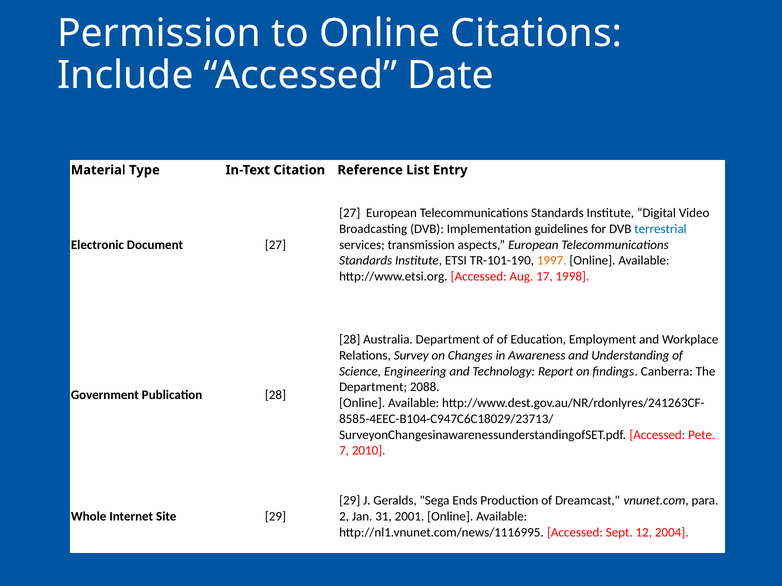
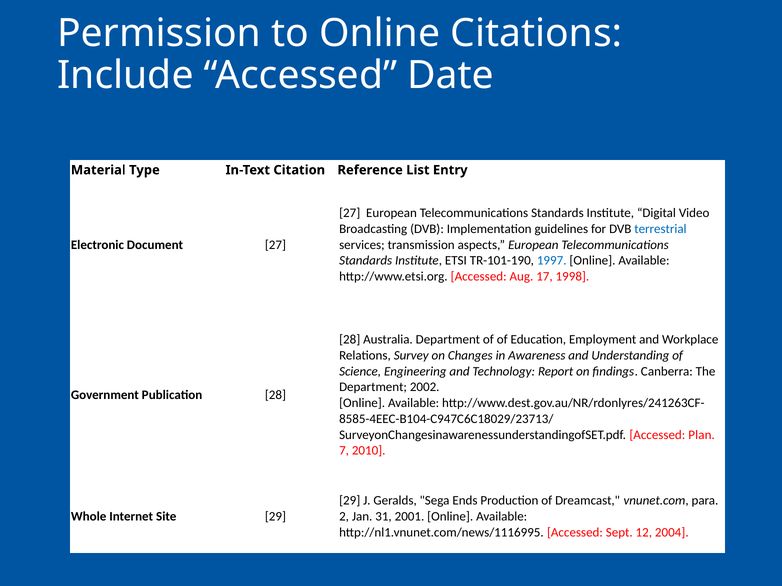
1997 colour: orange -> blue
2088: 2088 -> 2002
Pete: Pete -> Plan
